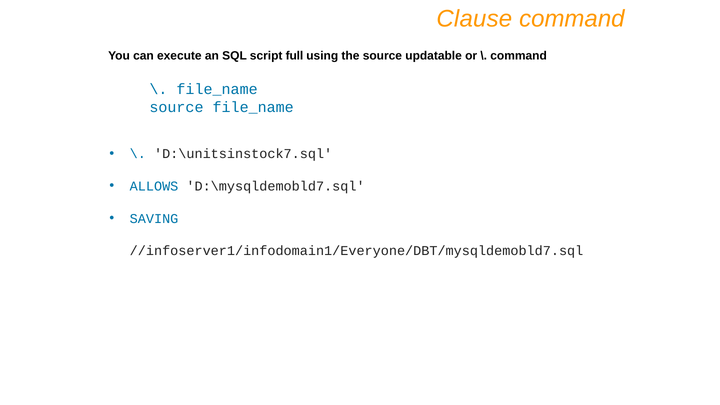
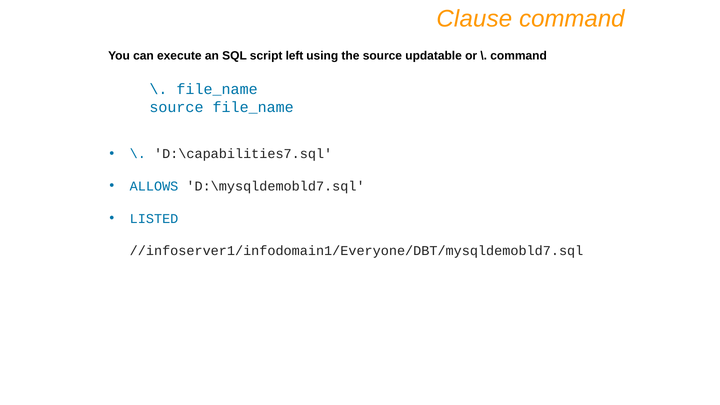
full: full -> left
D:\unitsinstock7.sql: D:\unitsinstock7.sql -> D:\capabilities7.sql
SAVING: SAVING -> LISTED
